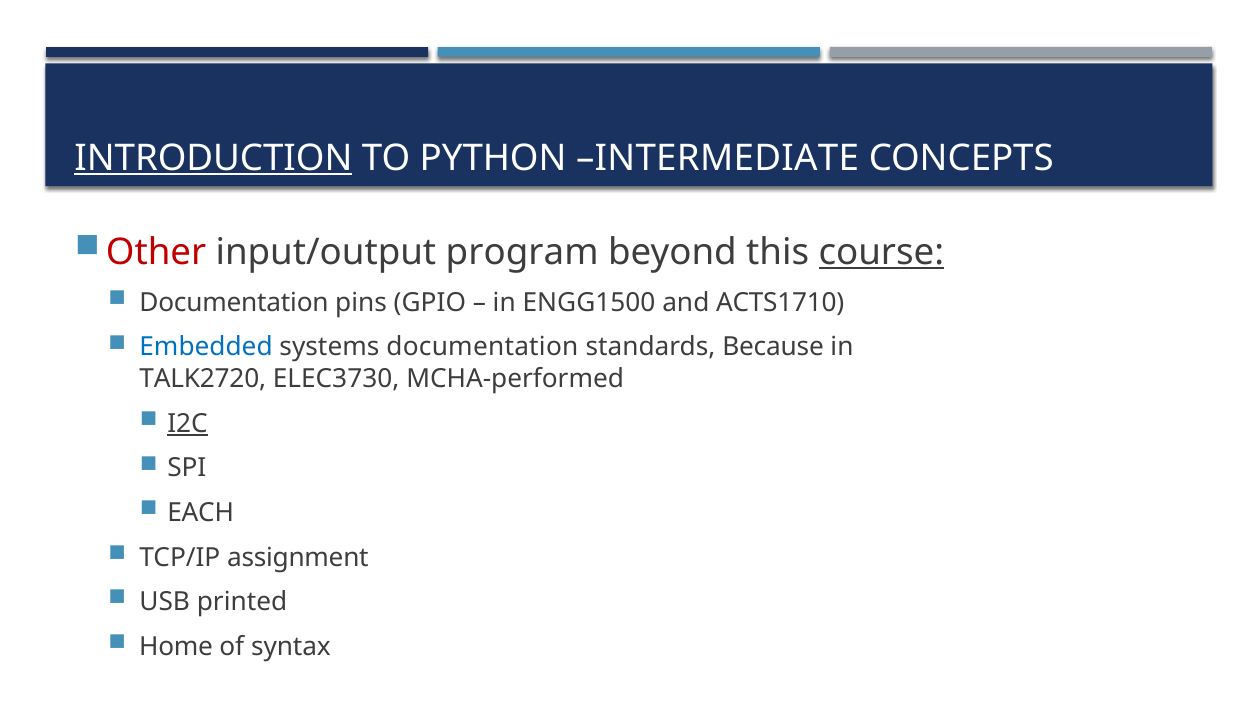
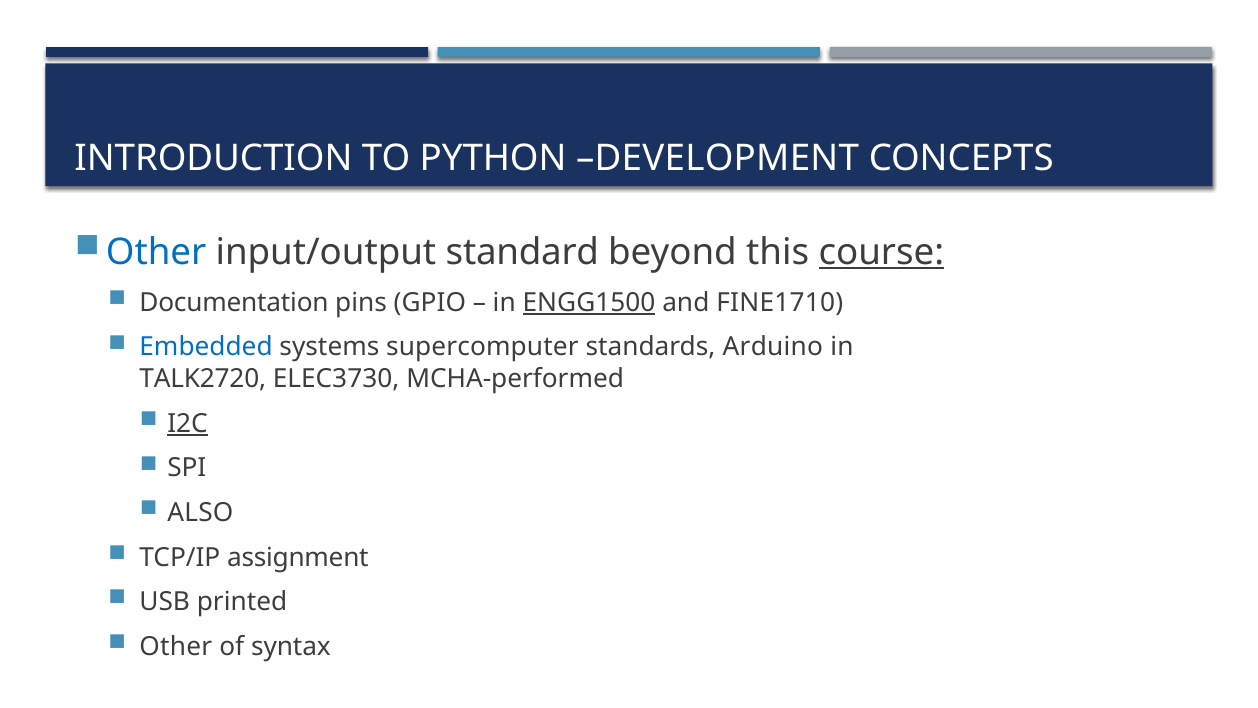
INTRODUCTION underline: present -> none
INTERMEDIATE: INTERMEDIATE -> DEVELOPMENT
Other at (156, 252) colour: red -> blue
program: program -> standard
ENGG1500 underline: none -> present
ACTS1710: ACTS1710 -> FINE1710
systems documentation: documentation -> supercomputer
Because: Because -> Arduino
EACH: EACH -> ALSO
Home at (176, 646): Home -> Other
